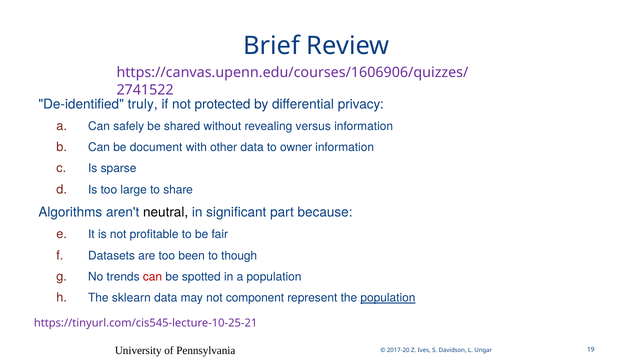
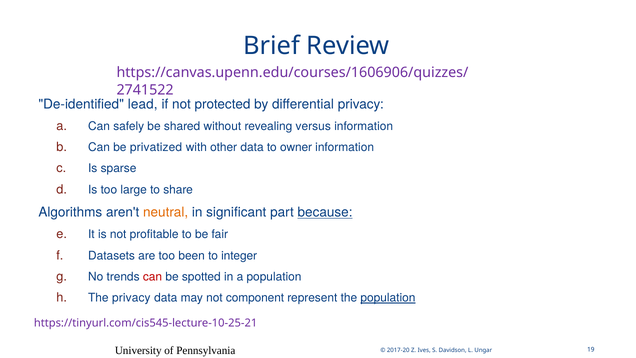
truly: truly -> lead
document: document -> privatized
neutral colour: black -> orange
because underline: none -> present
though: though -> integer
The sklearn: sklearn -> privacy
